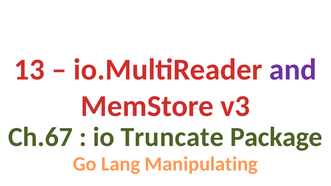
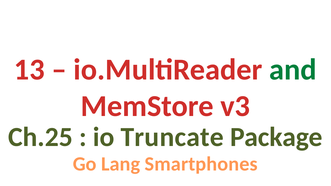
and colour: purple -> green
Ch.67: Ch.67 -> Ch.25
Manipulating: Manipulating -> Smartphones
